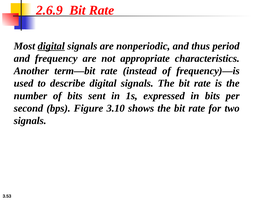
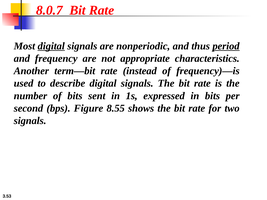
2.6.9: 2.6.9 -> 8.0.7
period underline: none -> present
3.10: 3.10 -> 8.55
